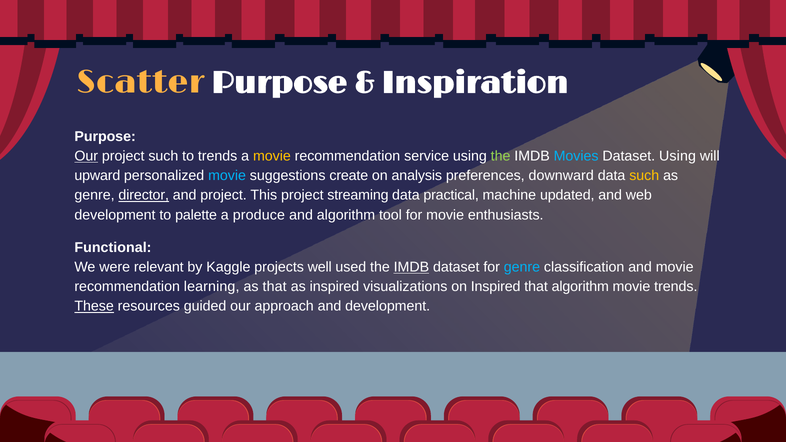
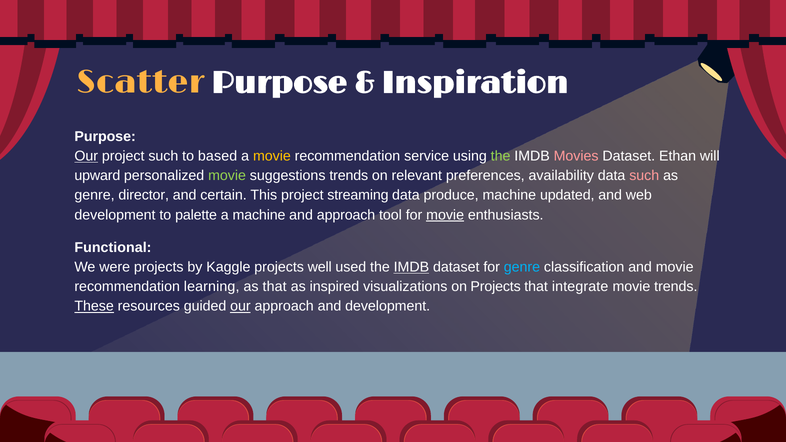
to trends: trends -> based
Movies colour: light blue -> pink
Dataset Using: Using -> Ethan
movie at (227, 176) colour: light blue -> light green
suggestions create: create -> trends
analysis: analysis -> relevant
downward: downward -> availability
such at (644, 176) colour: yellow -> pink
director underline: present -> none
and project: project -> certain
practical: practical -> produce
a produce: produce -> machine
and algorithm: algorithm -> approach
movie at (445, 215) underline: none -> present
were relevant: relevant -> projects
on Inspired: Inspired -> Projects
that algorithm: algorithm -> integrate
our at (240, 306) underline: none -> present
